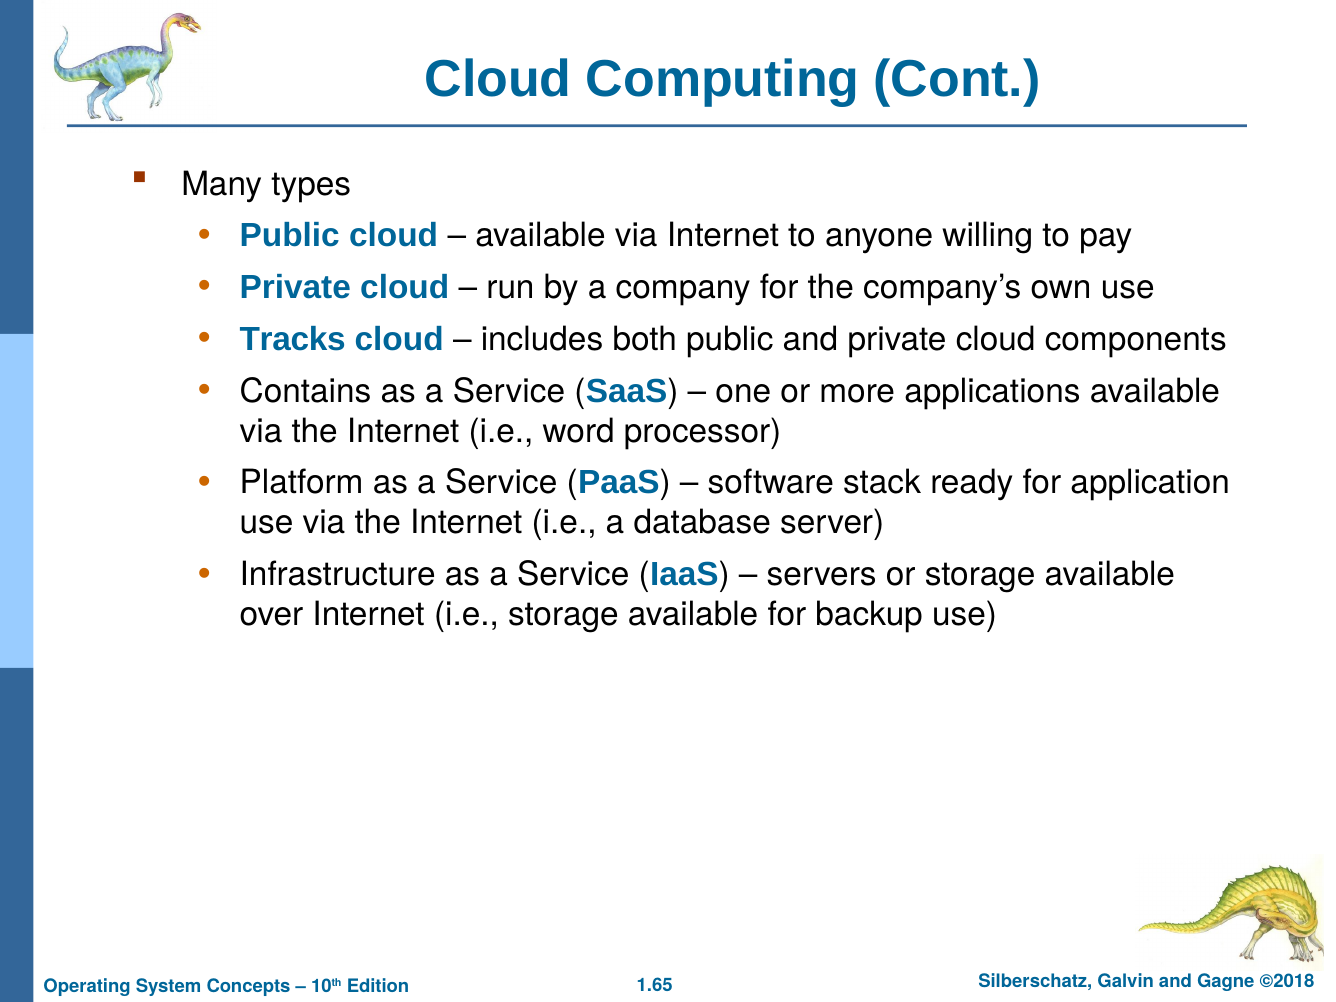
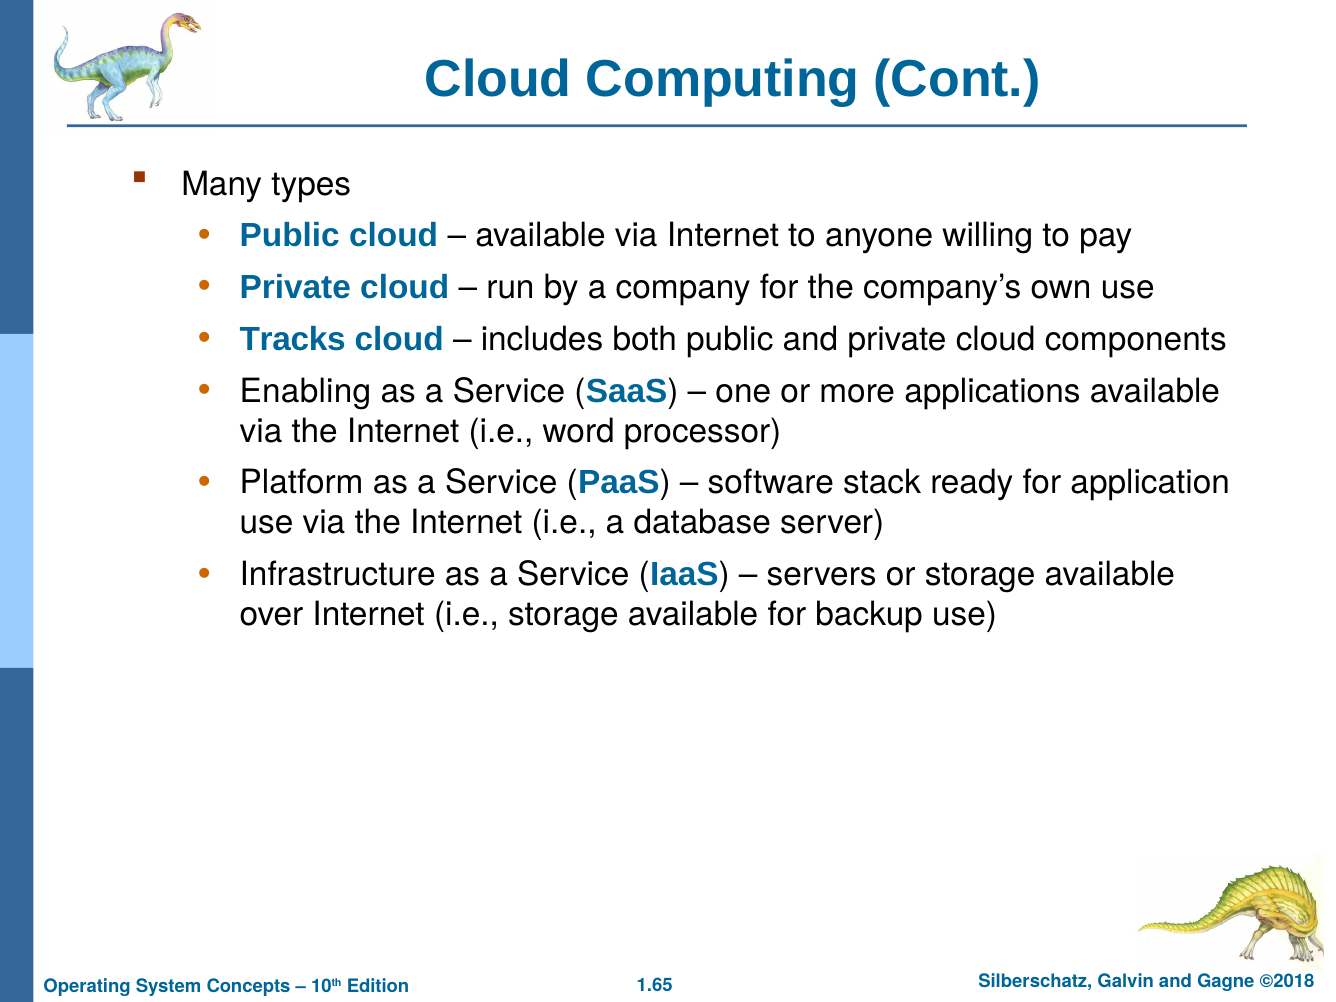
Contains: Contains -> Enabling
